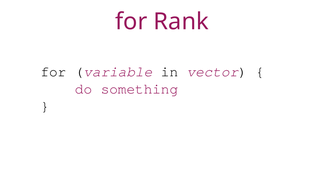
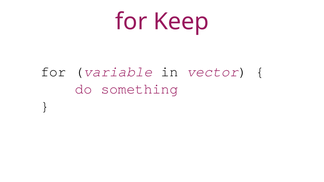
Rank: Rank -> Keep
